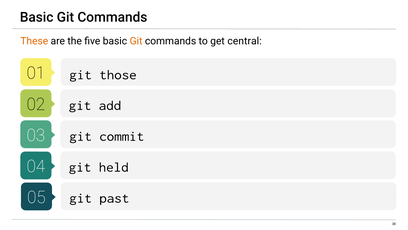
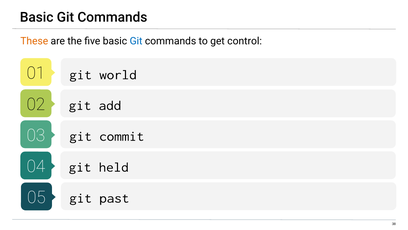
Git at (136, 41) colour: orange -> blue
central: central -> control
those: those -> world
